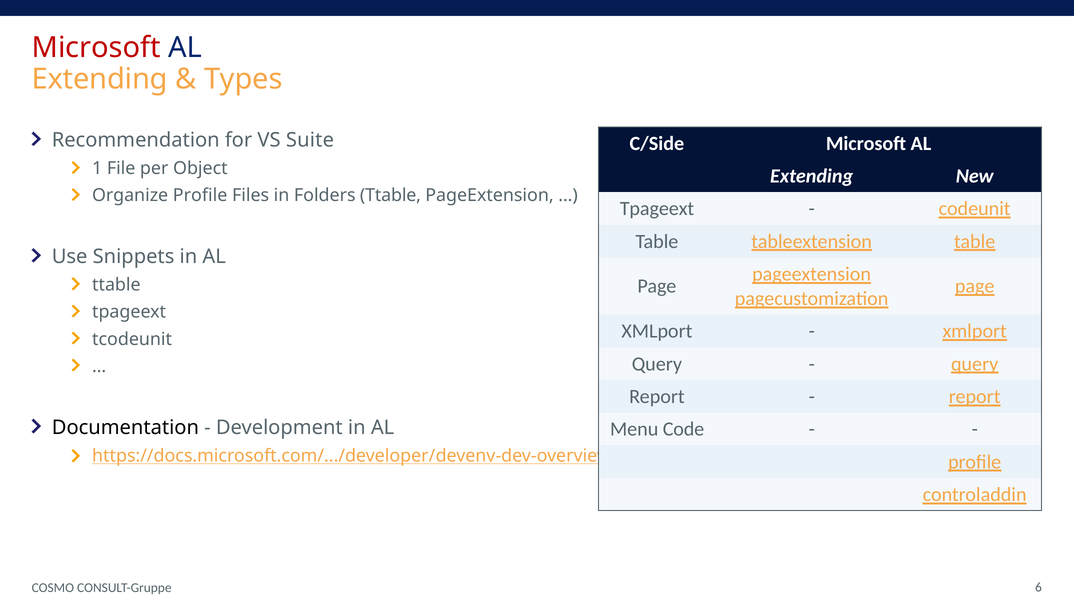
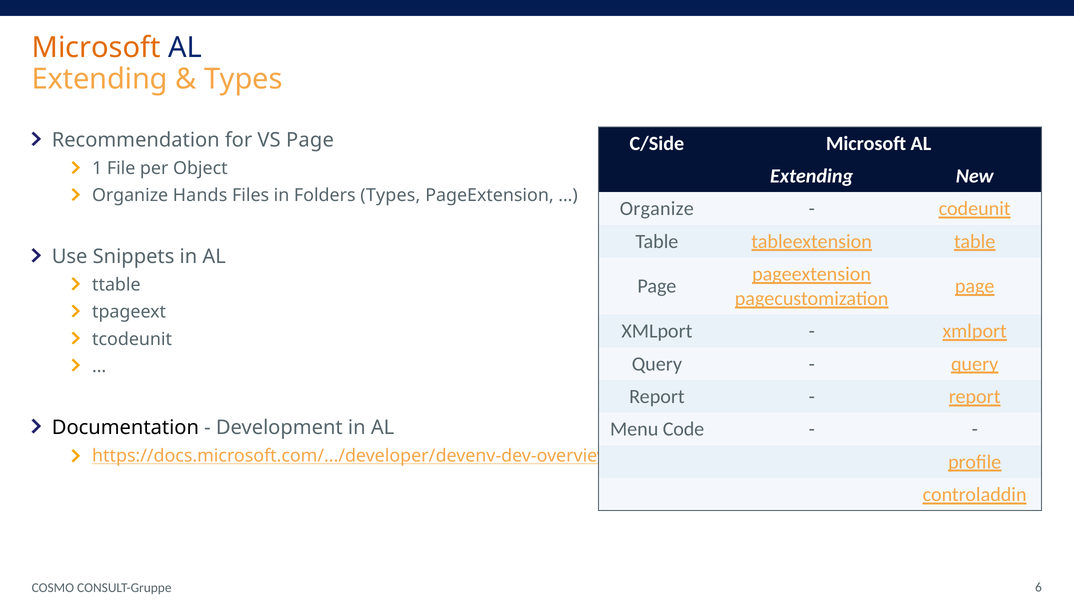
Microsoft at (96, 48) colour: red -> orange
VS Suite: Suite -> Page
Organize Profile: Profile -> Hands
Folders Ttable: Ttable -> Types
Tpageext at (657, 209): Tpageext -> Organize
